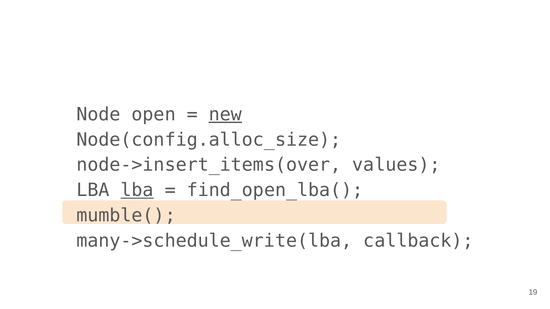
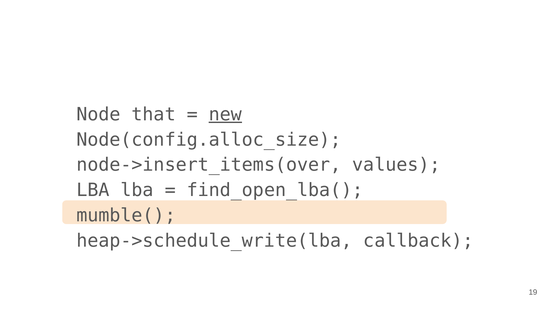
open: open -> that
lba at (137, 190) underline: present -> none
many->schedule_write(lba: many->schedule_write(lba -> heap->schedule_write(lba
